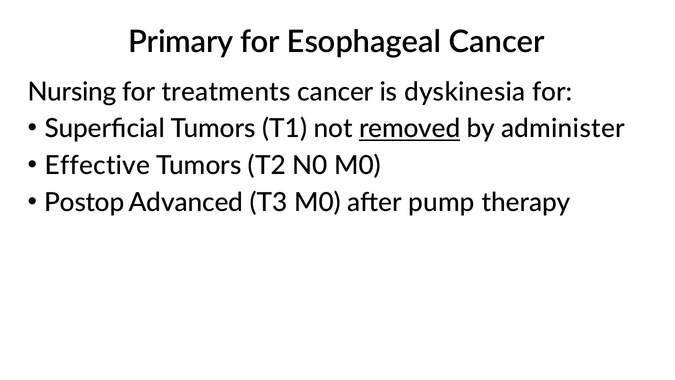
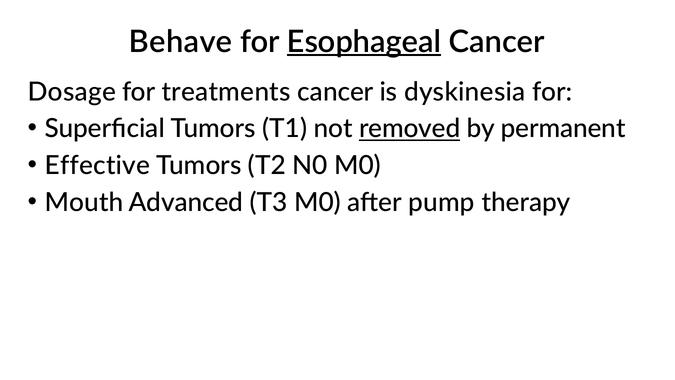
Primary: Primary -> Behave
Esophageal underline: none -> present
Nursing: Nursing -> Dosage
administer: administer -> permanent
Postop: Postop -> Mouth
